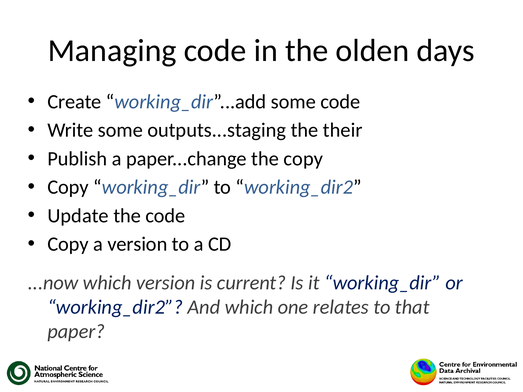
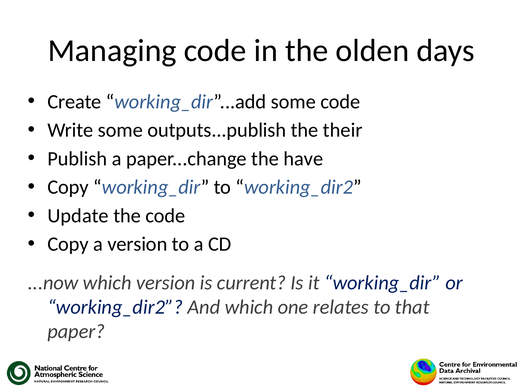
outputs...staging: outputs...staging -> outputs...publish
the copy: copy -> have
